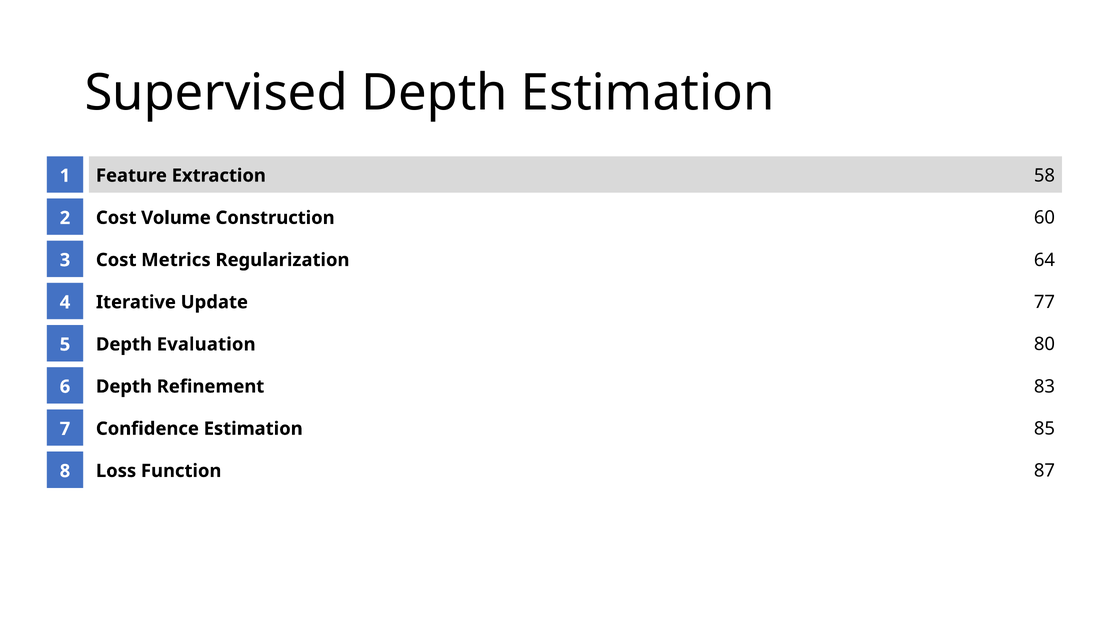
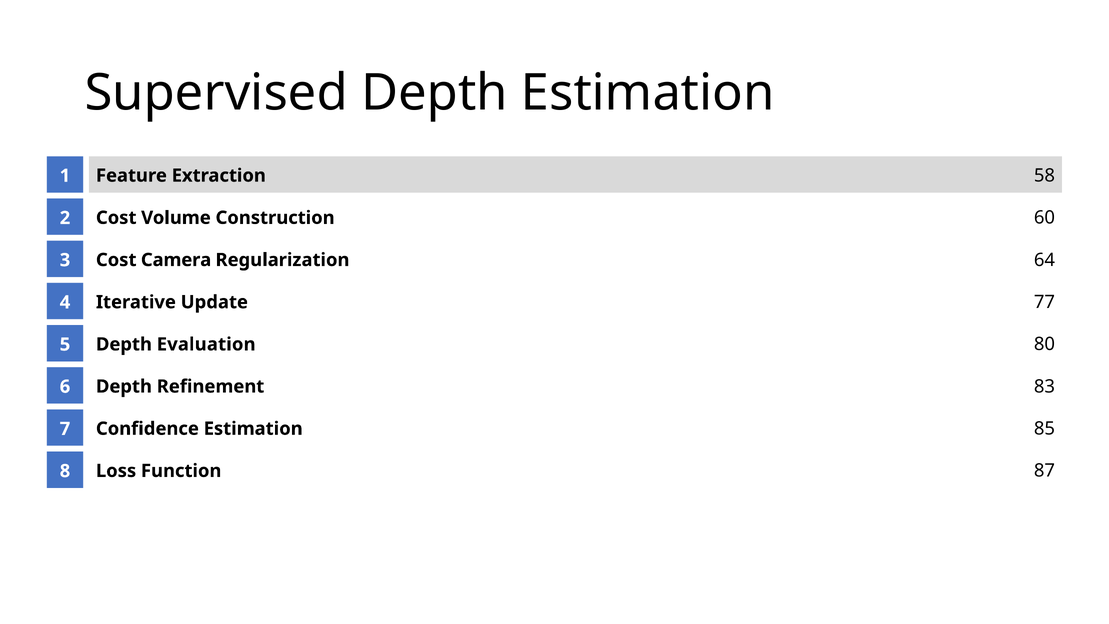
Metrics: Metrics -> Camera
